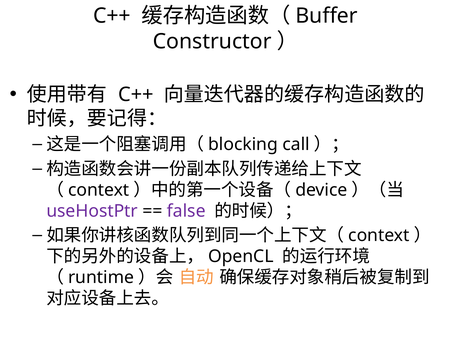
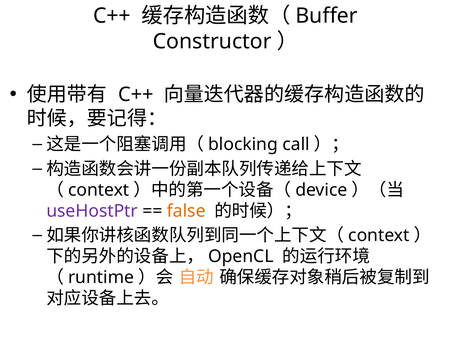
false colour: purple -> orange
